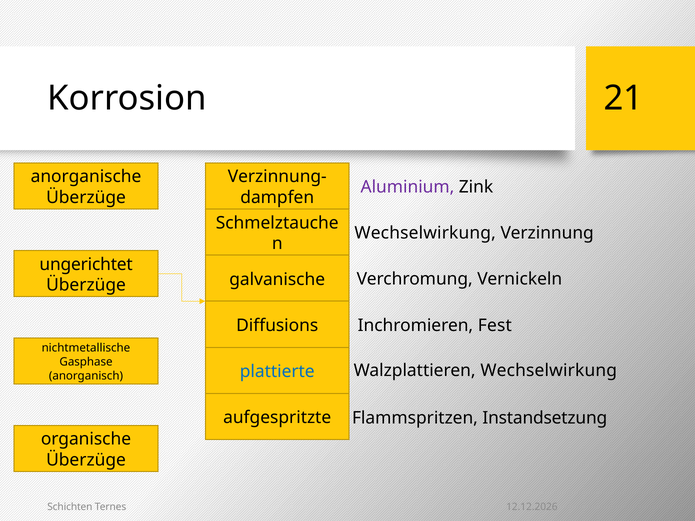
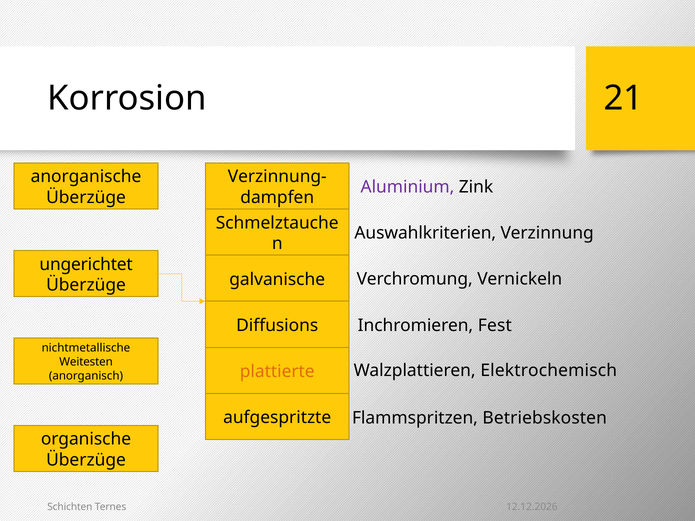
Wechselwirkung at (425, 233): Wechselwirkung -> Auswahlkriterien
Gasphase: Gasphase -> Weitesten
Walzplattieren Wechselwirkung: Wechselwirkung -> Elektrochemisch
plattierte colour: blue -> orange
Instandsetzung: Instandsetzung -> Betriebskosten
